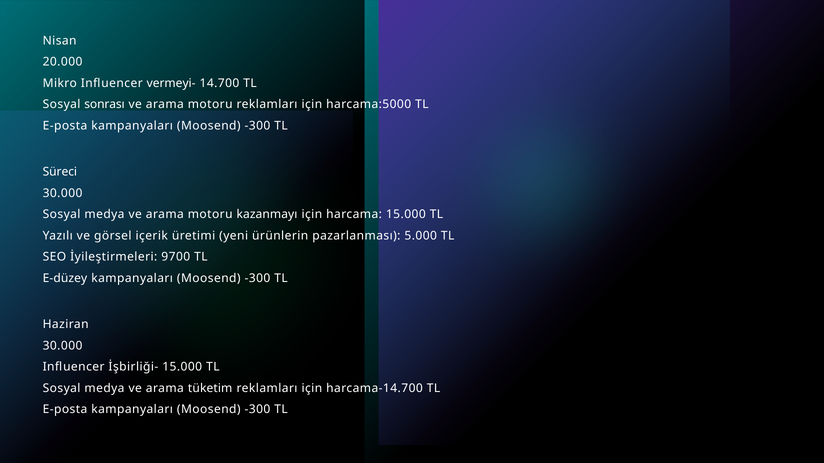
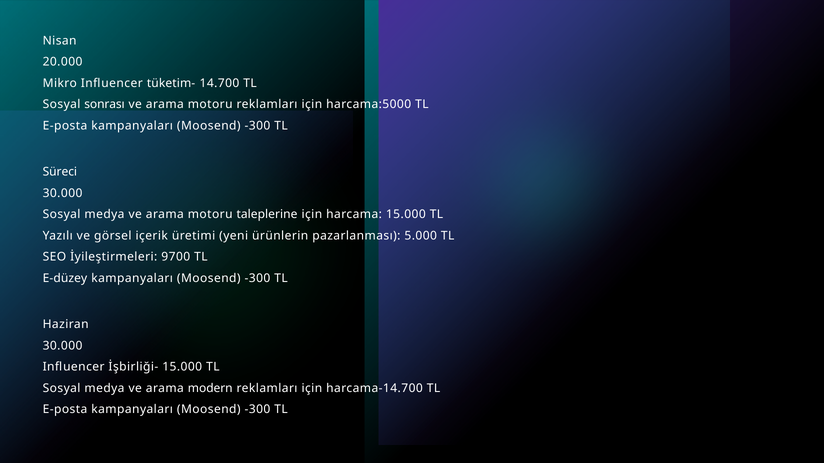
vermeyi-: vermeyi- -> tüketim-
kazanmayı: kazanmayı -> taleplerine
tüketim: tüketim -> modern
